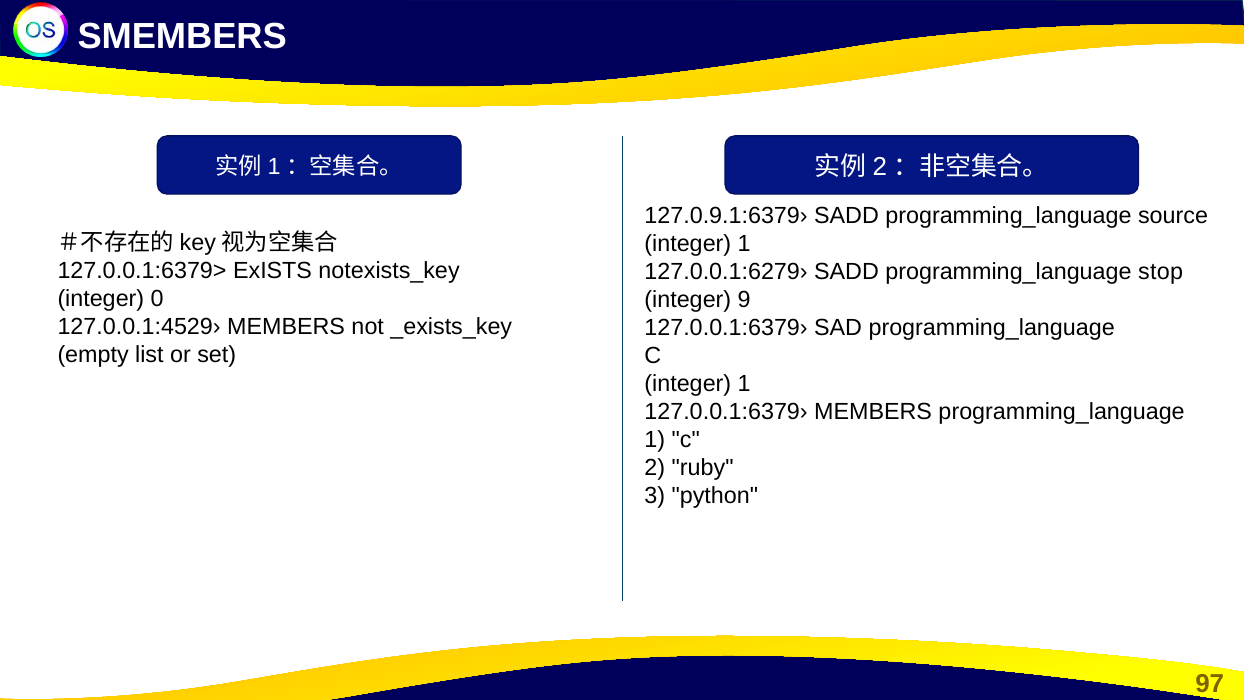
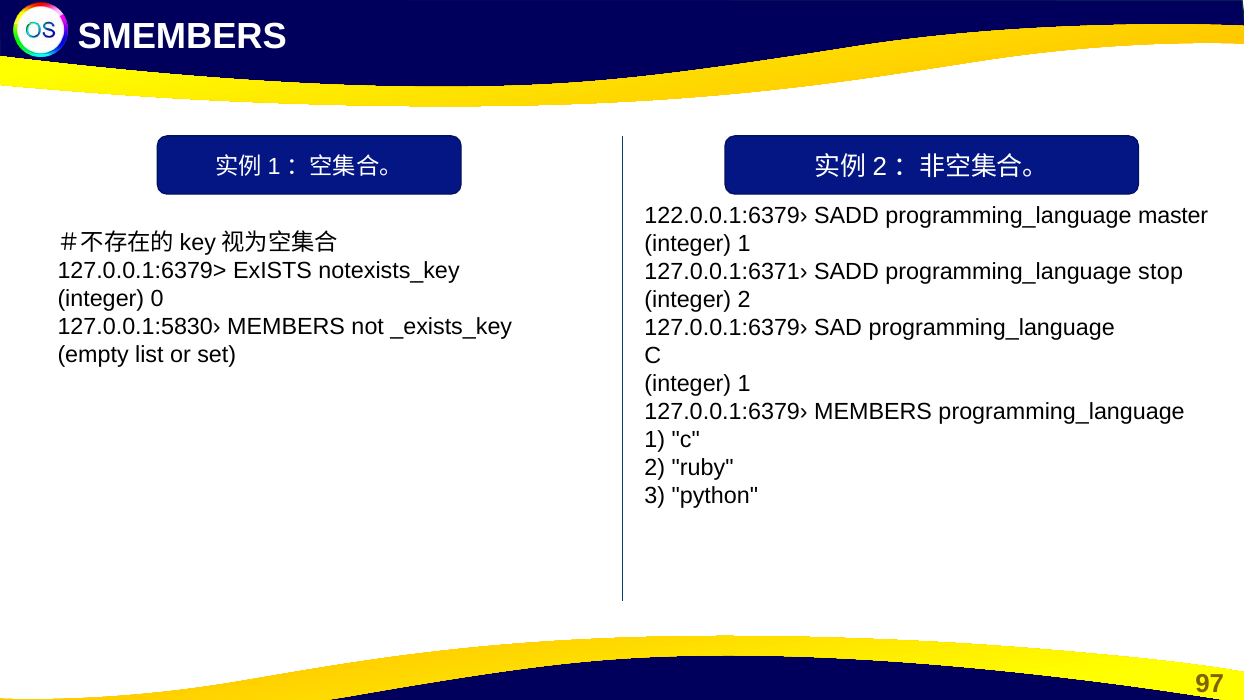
127.0.9.1:6379›: 127.0.9.1:6379› -> 122.0.0.1:6379›
source: source -> master
127.0.0.1:6279›: 127.0.0.1:6279› -> 127.0.0.1:6371›
integer 9: 9 -> 2
127.0.0.1:4529›: 127.0.0.1:4529› -> 127.0.0.1:5830›
